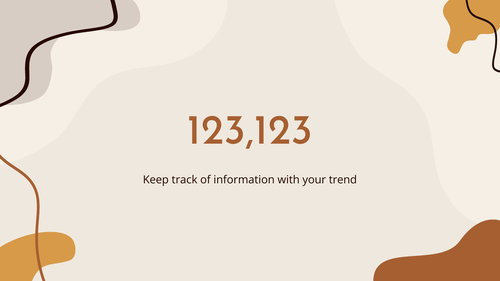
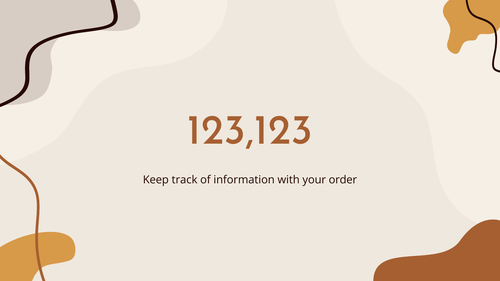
trend: trend -> order
